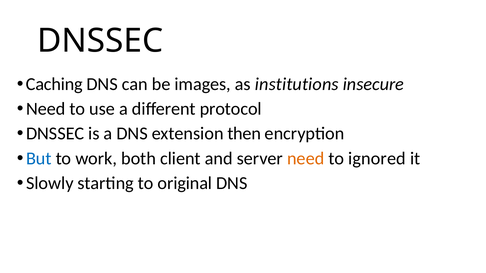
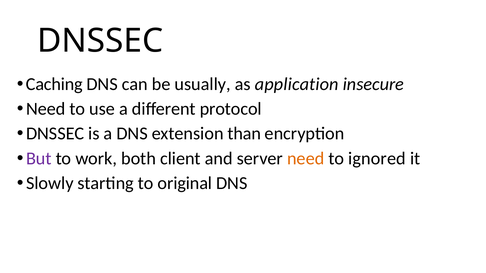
images: images -> usually
institutions: institutions -> application
then: then -> than
But colour: blue -> purple
